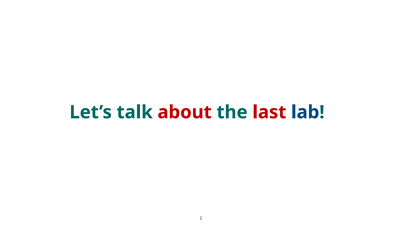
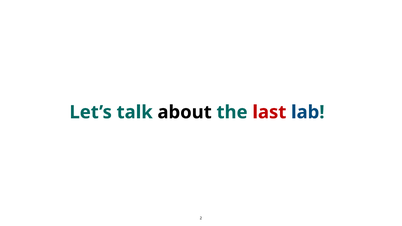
about colour: red -> black
